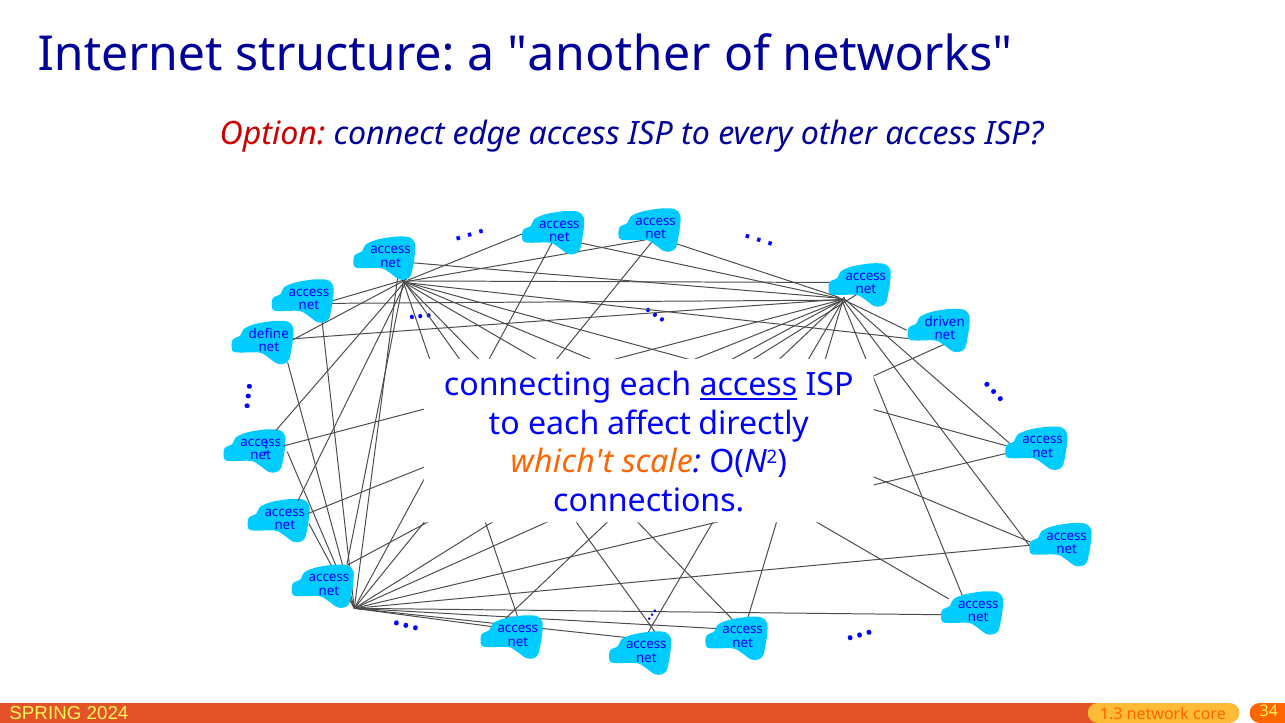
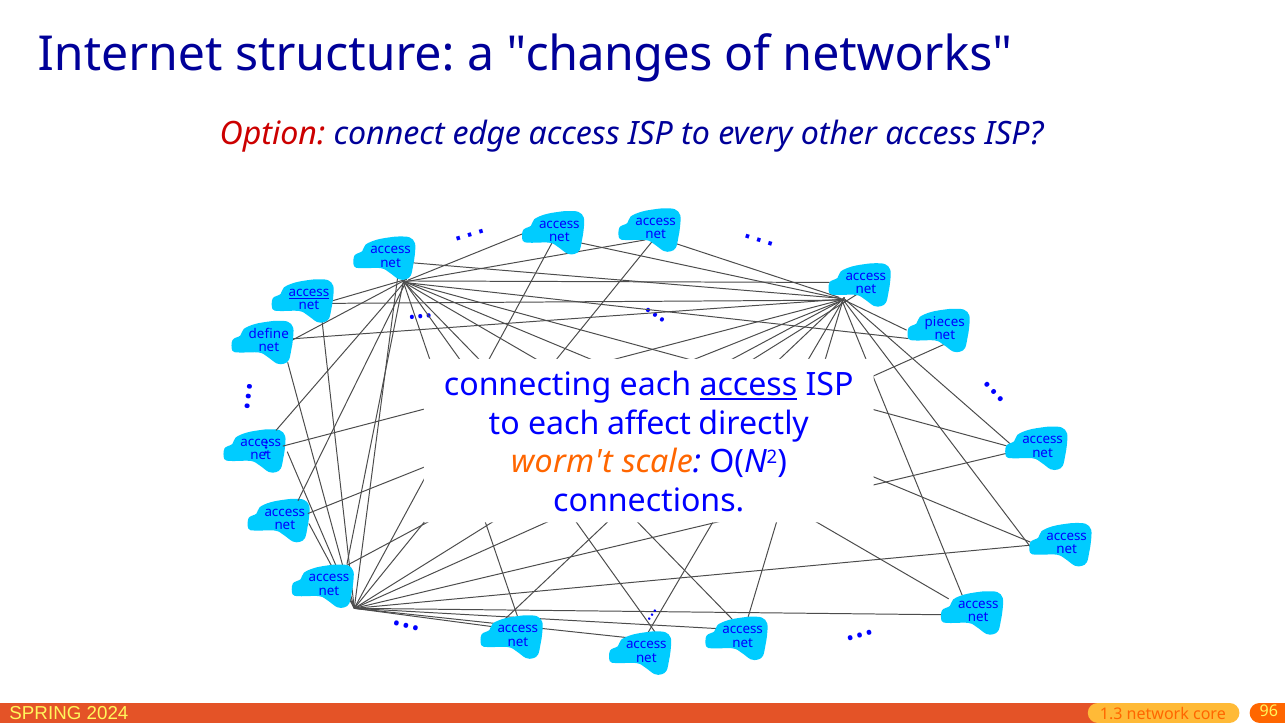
another: another -> changes
access at (309, 292) underline: none -> present
driven: driven -> pieces
which't: which't -> worm't
34: 34 -> 96
